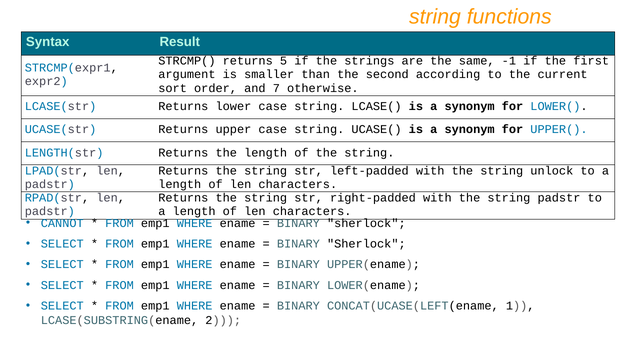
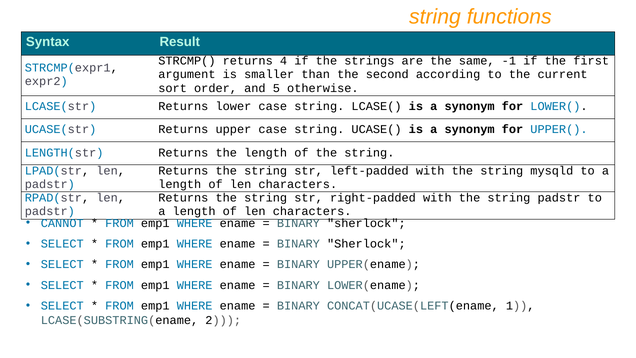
5: 5 -> 4
7: 7 -> 5
unlock: unlock -> mysqld
